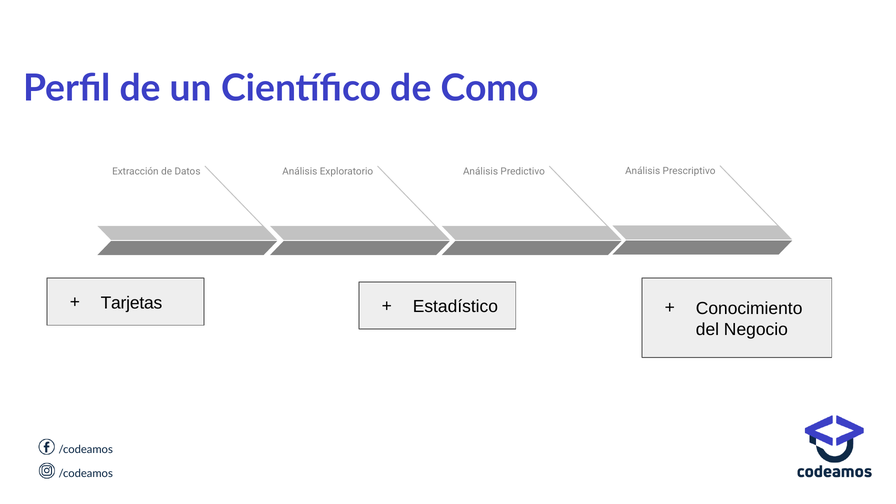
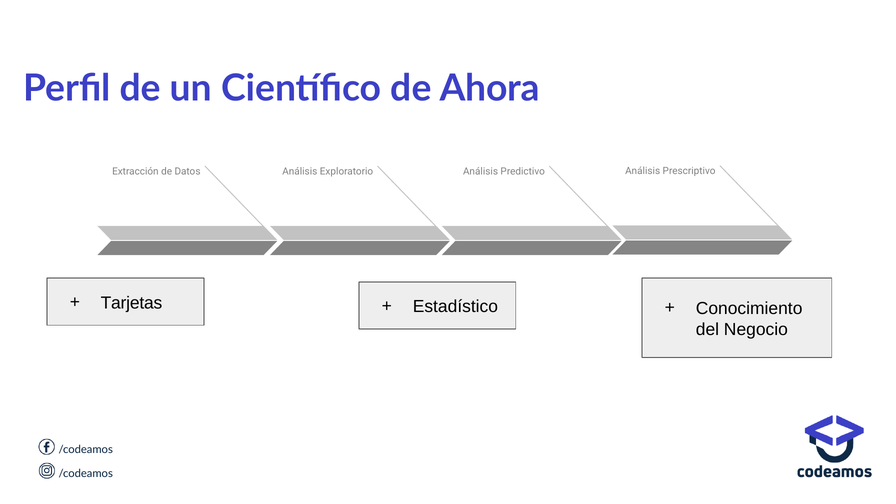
Como: Como -> Ahora
